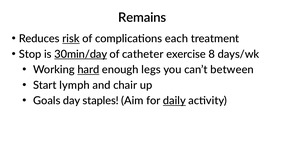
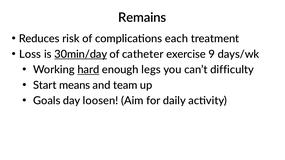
risk underline: present -> none
Stop: Stop -> Loss
8: 8 -> 9
between: between -> difficulty
lymph: lymph -> means
chair: chair -> team
staples: staples -> loosen
daily underline: present -> none
